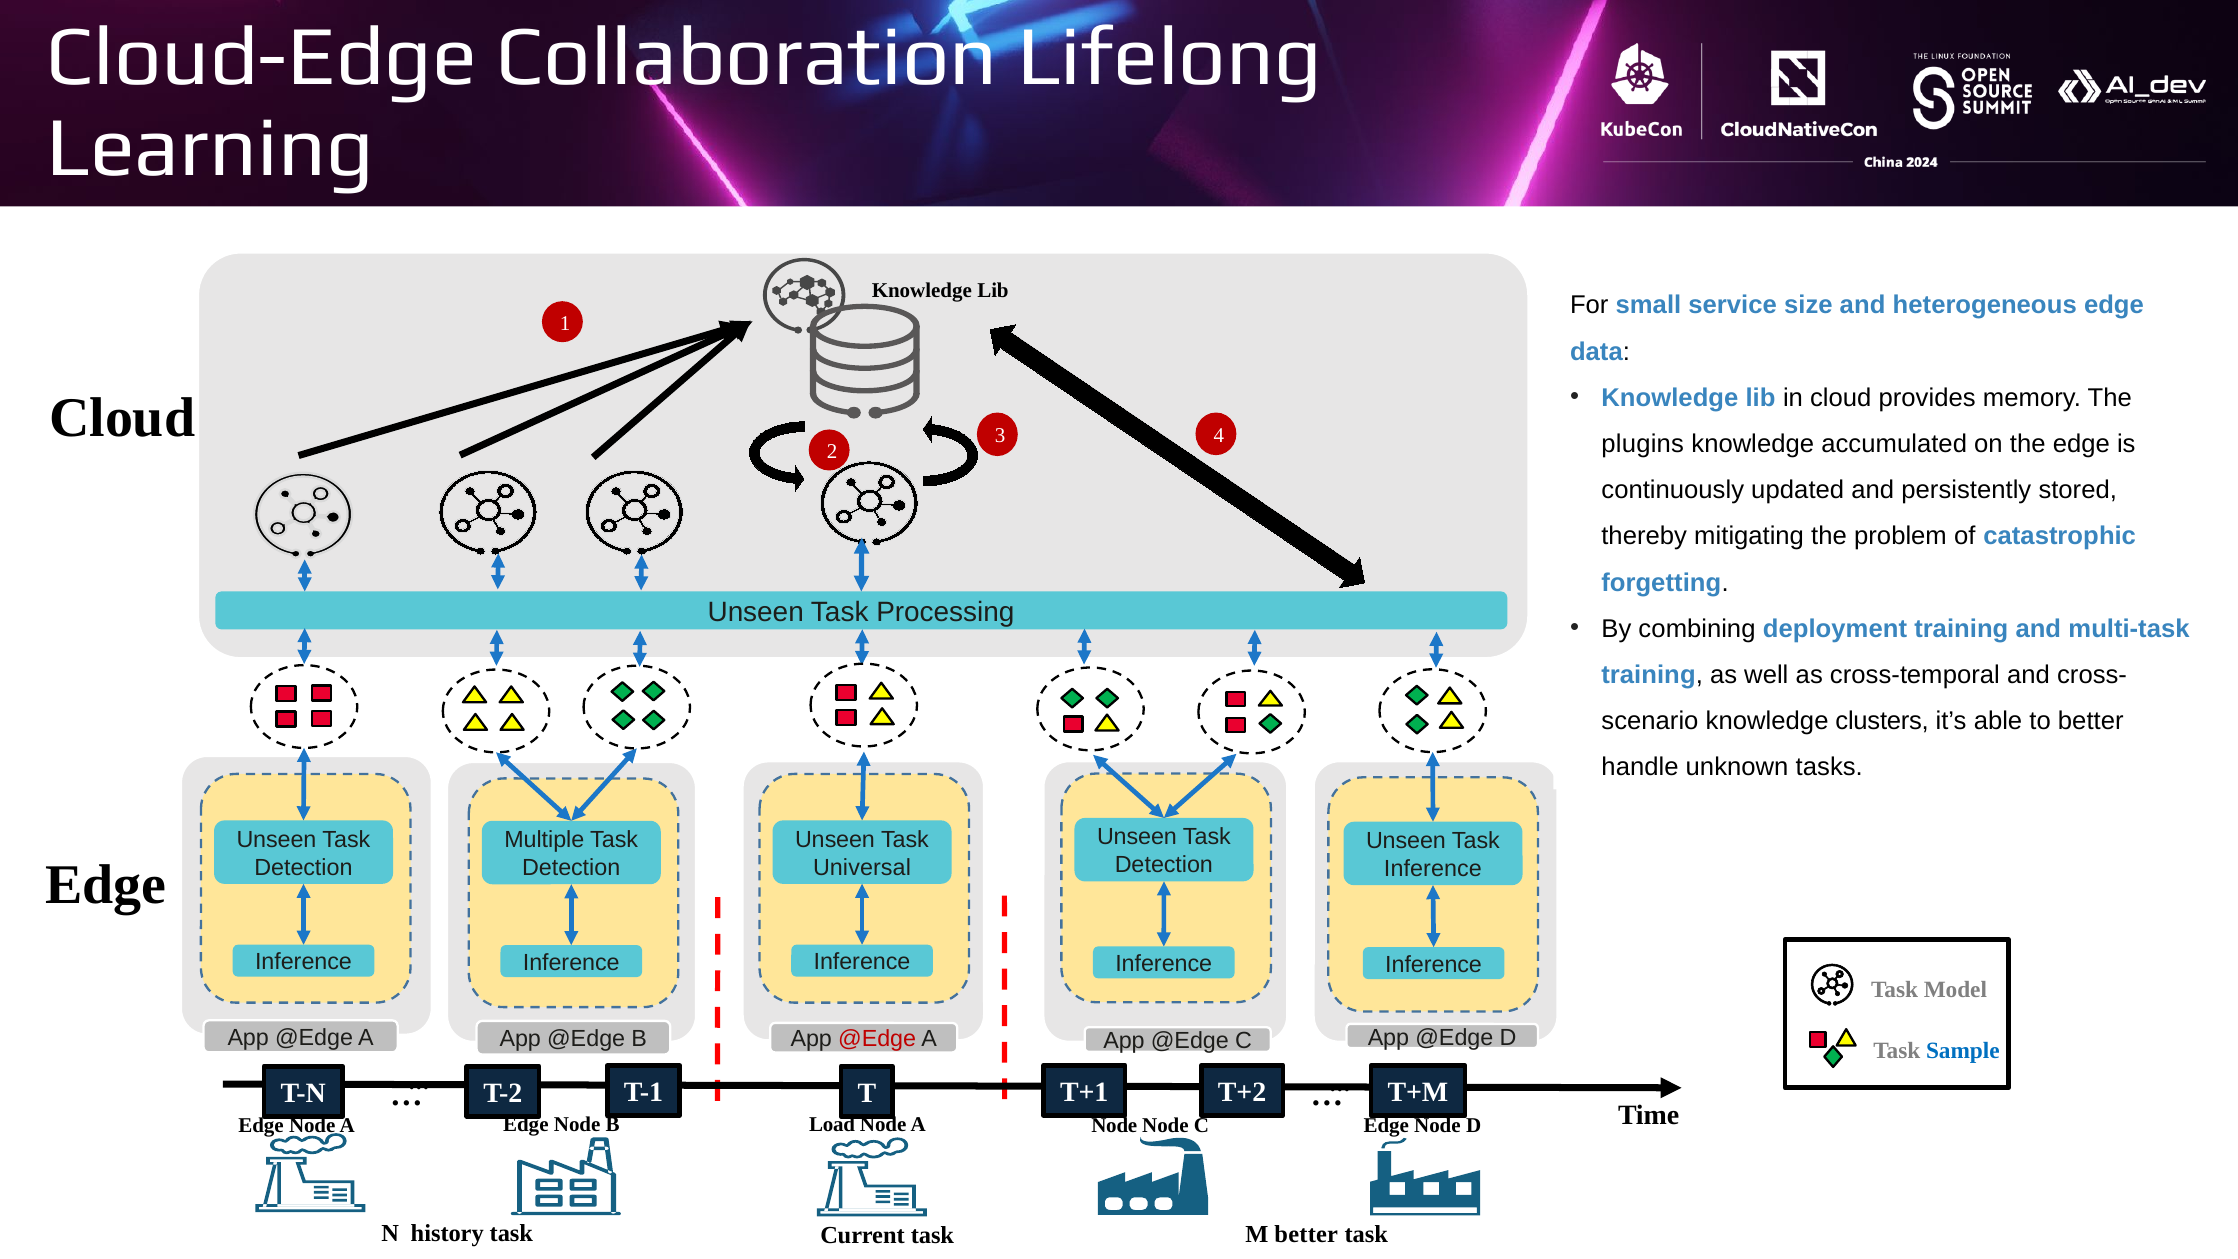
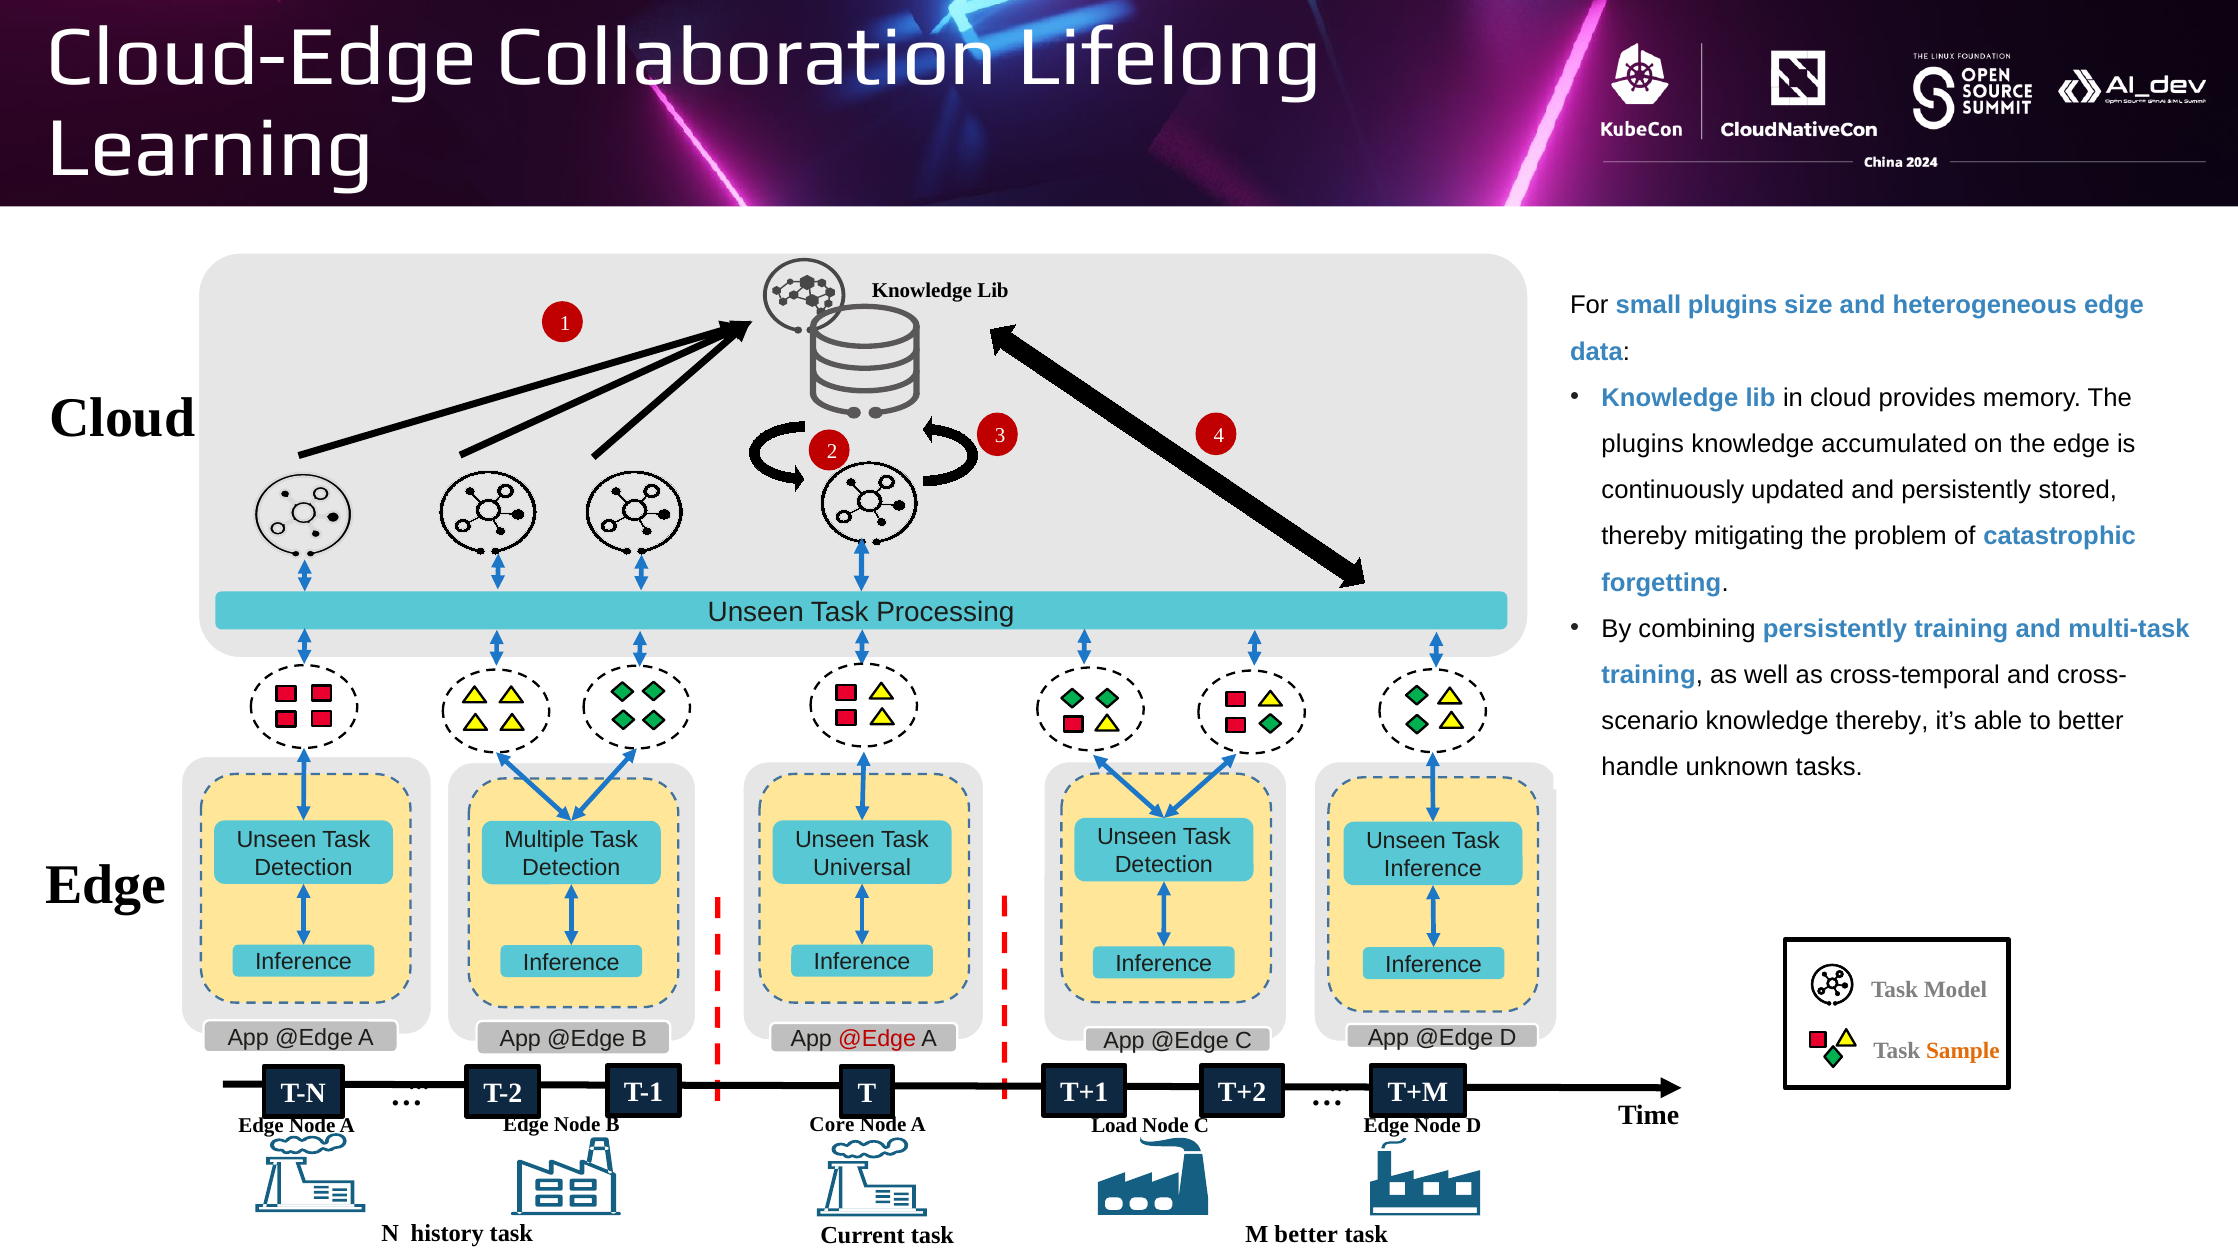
small service: service -> plugins
combining deployment: deployment -> persistently
knowledge clusters: clusters -> thereby
Sample colour: blue -> orange
Load: Load -> Core
Node at (1114, 1125): Node -> Load
